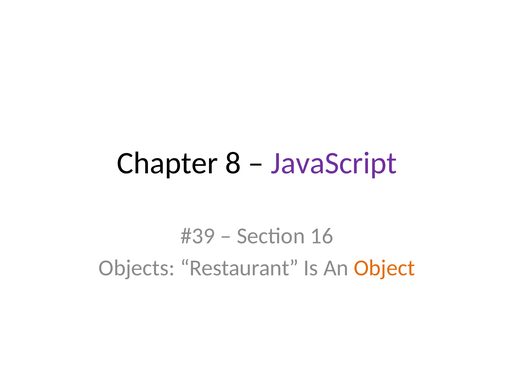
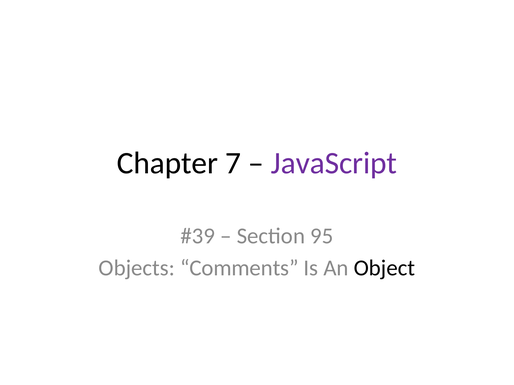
8: 8 -> 7
16: 16 -> 95
Restaurant: Restaurant -> Comments
Object colour: orange -> black
